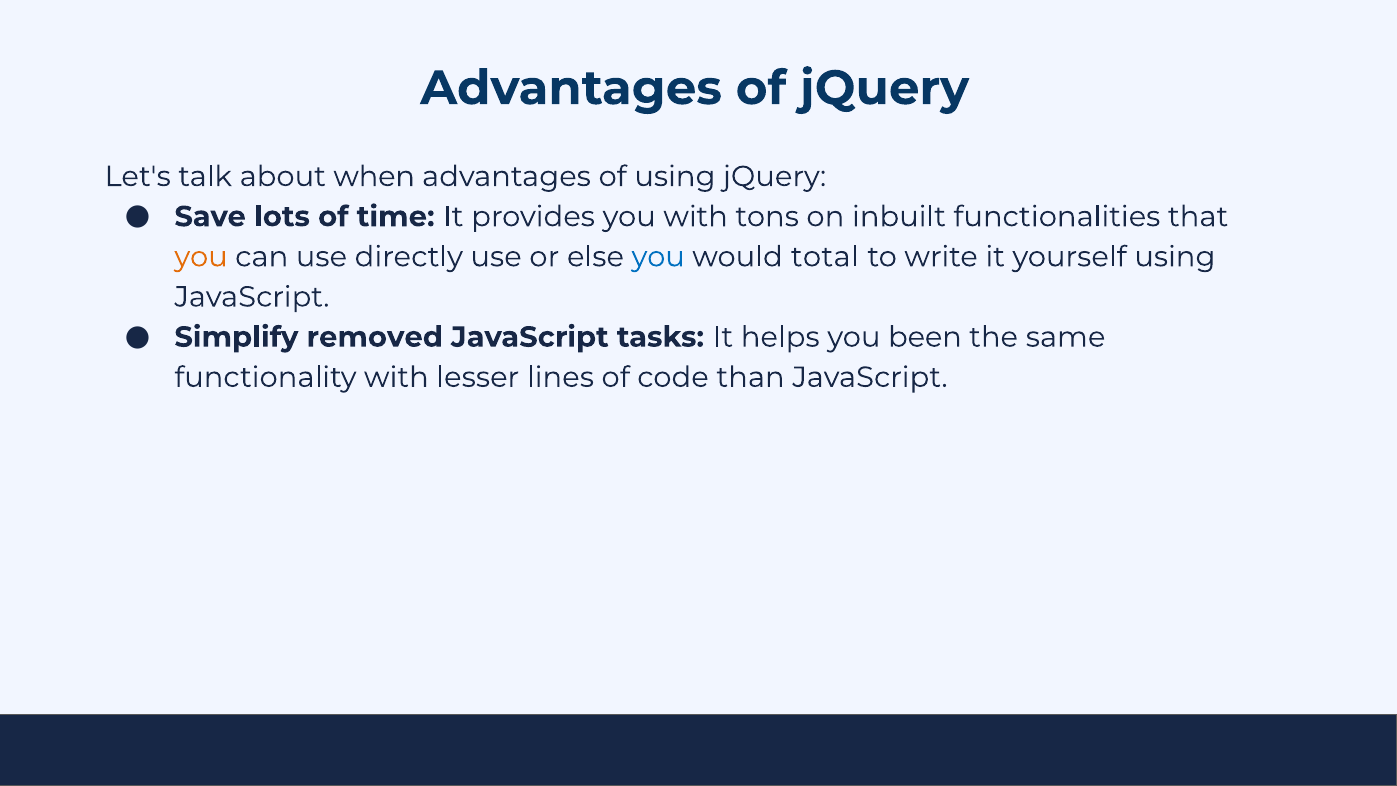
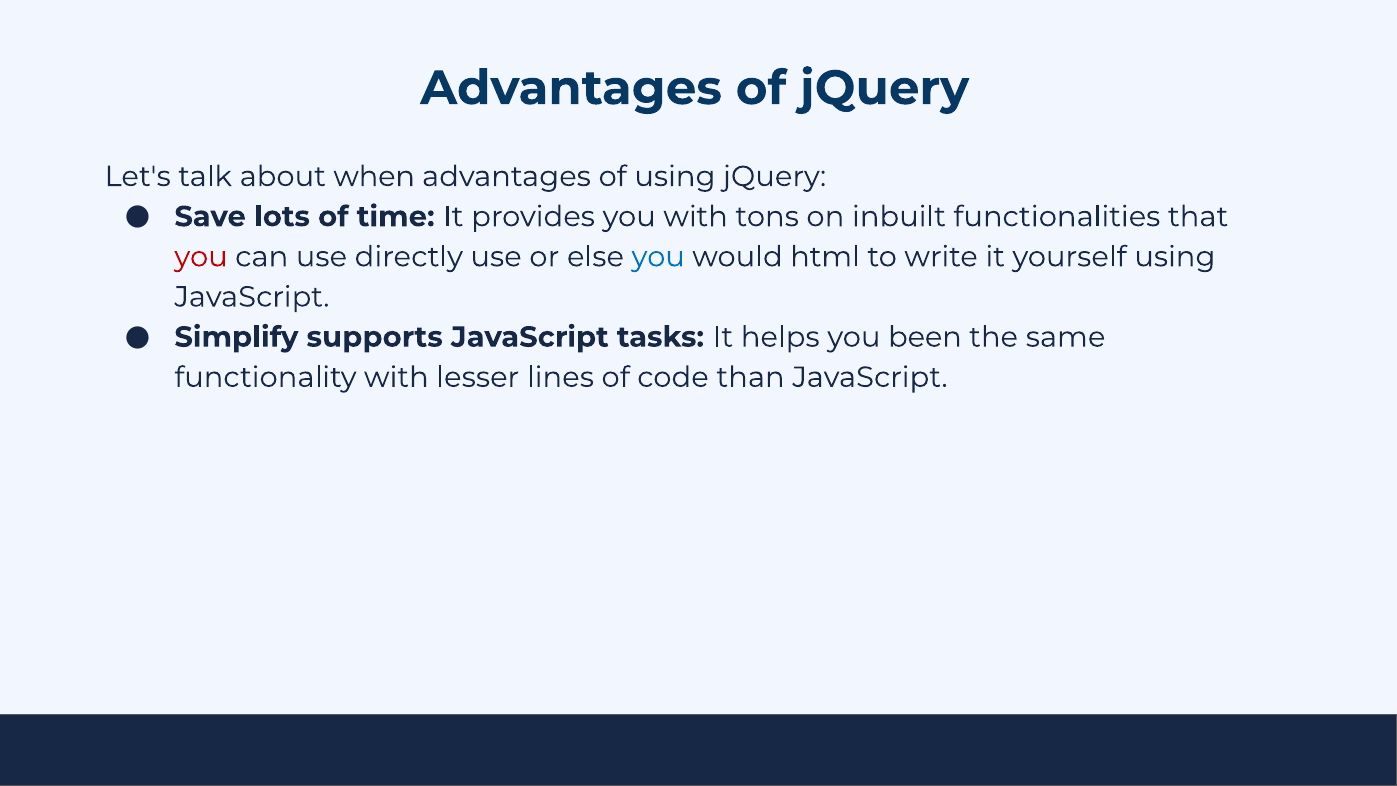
you at (201, 257) colour: orange -> red
total: total -> html
removed: removed -> supports
